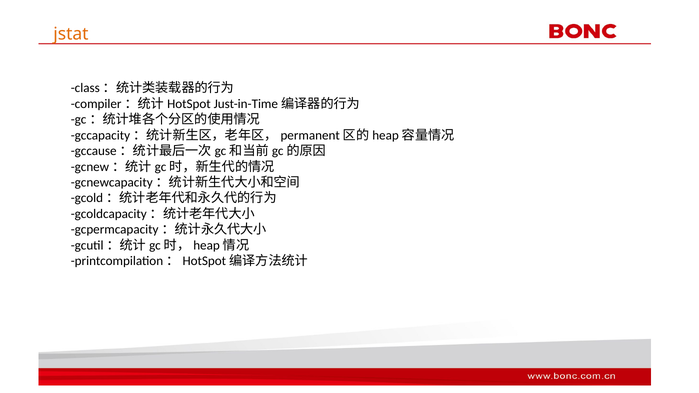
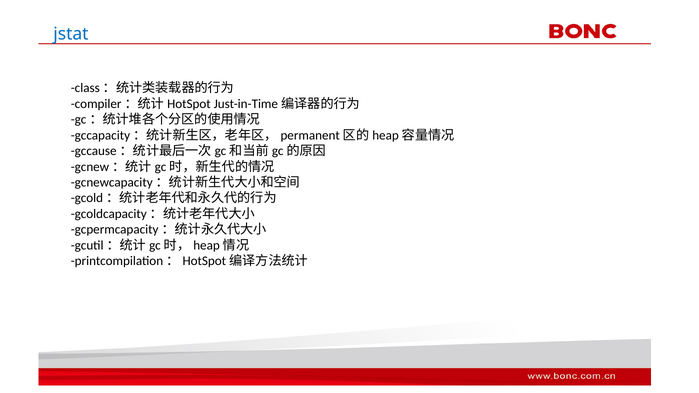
jstat colour: orange -> blue
